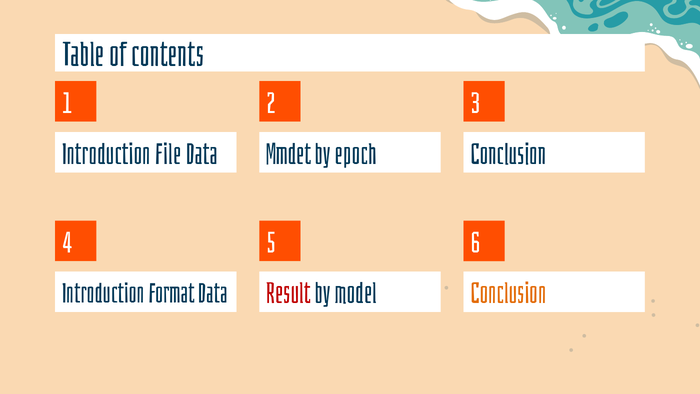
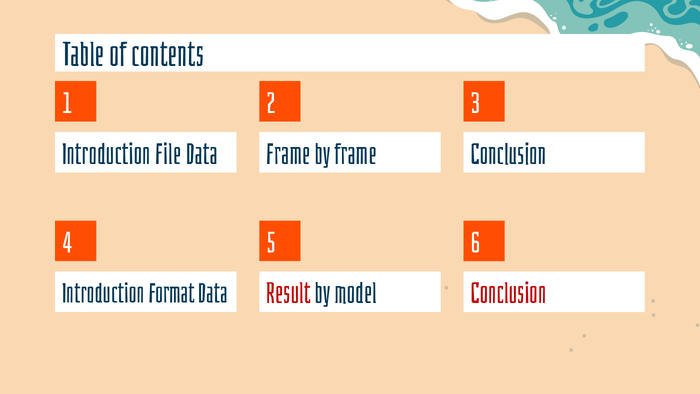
Mmdet at (289, 154): Mmdet -> Frame
by epoch: epoch -> frame
Conclusion at (508, 294) colour: orange -> red
